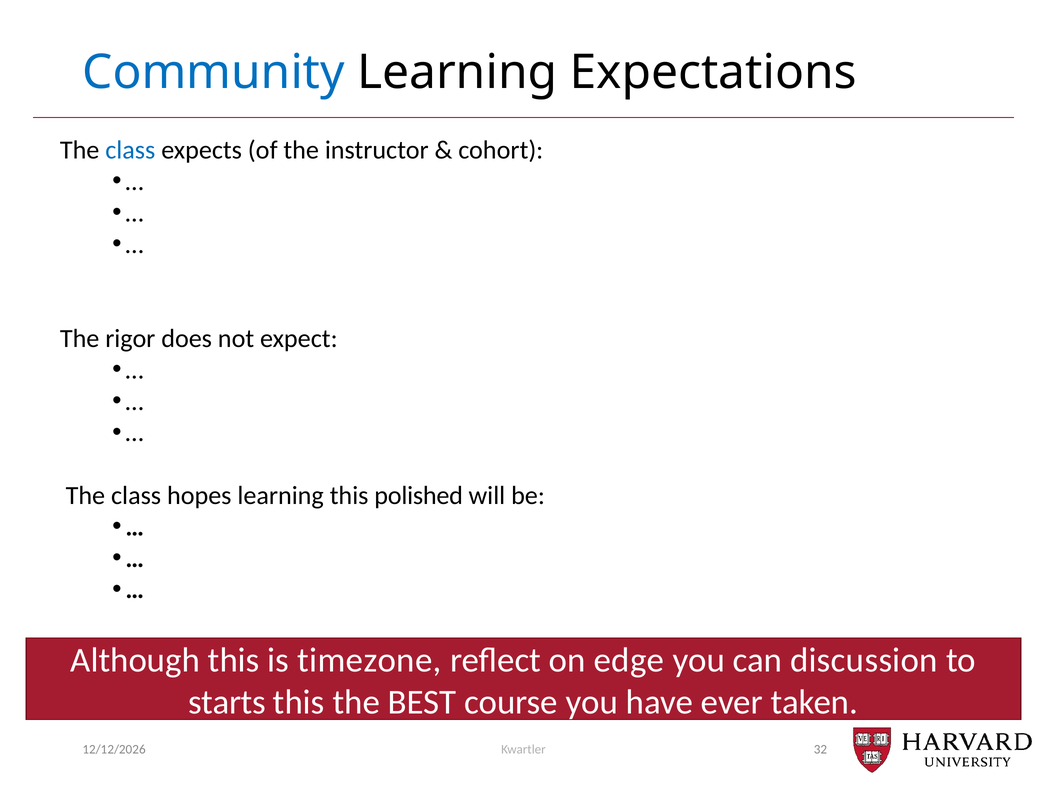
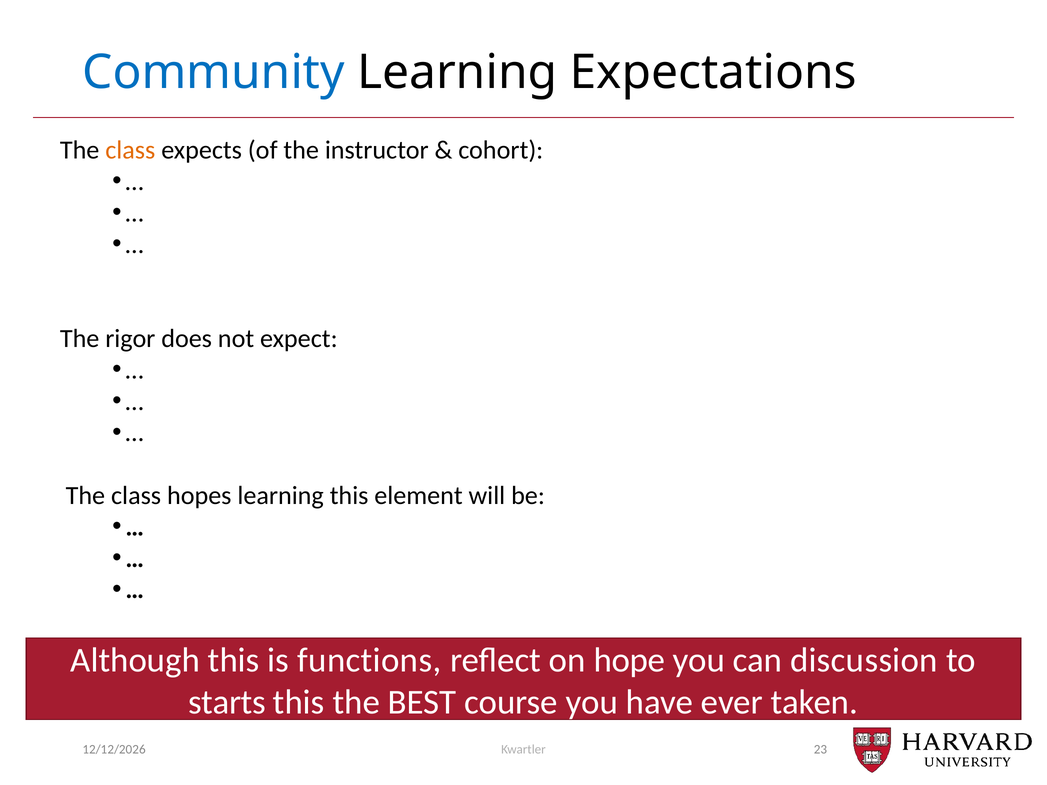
class at (130, 150) colour: blue -> orange
polished: polished -> element
timezone: timezone -> functions
edge: edge -> hope
32: 32 -> 23
